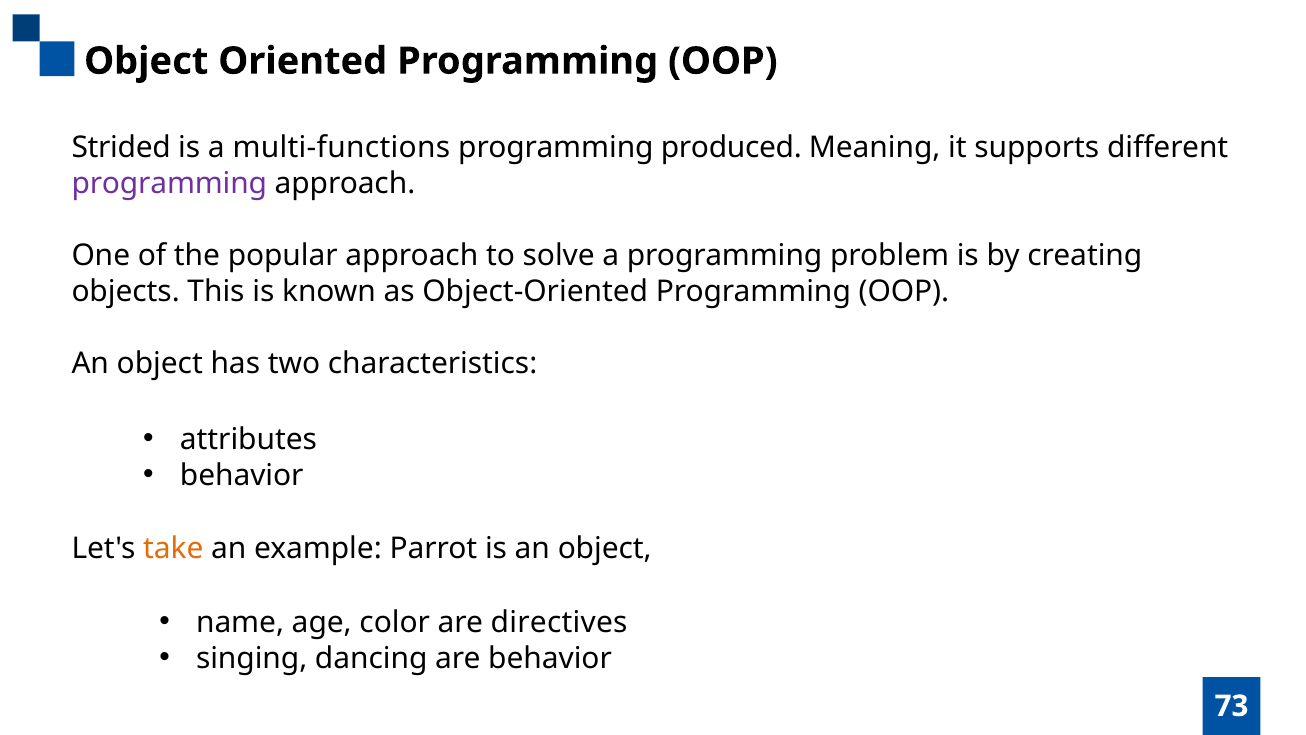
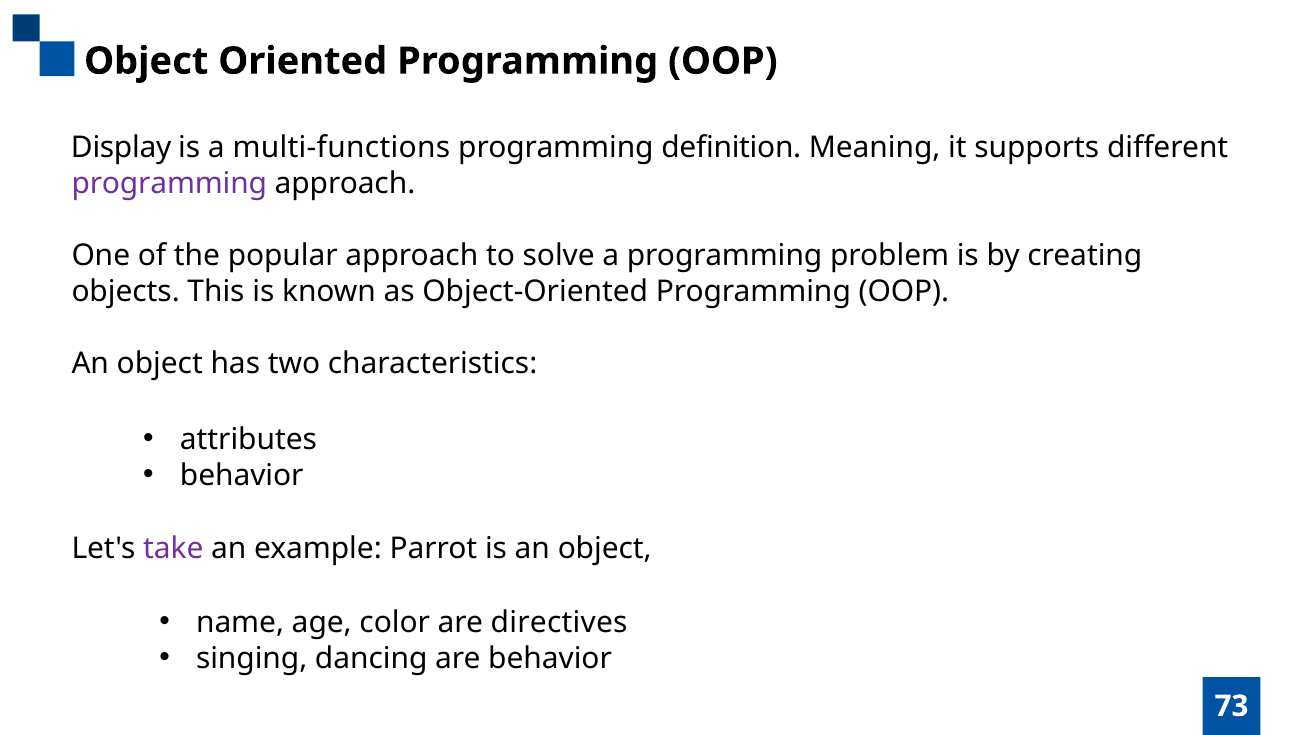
Strided: Strided -> Display
produced: produced -> definition
take colour: orange -> purple
